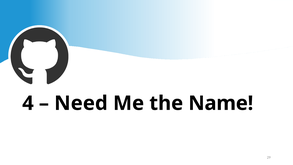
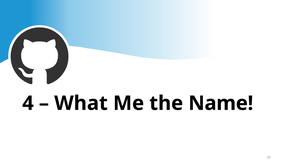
Need: Need -> What
